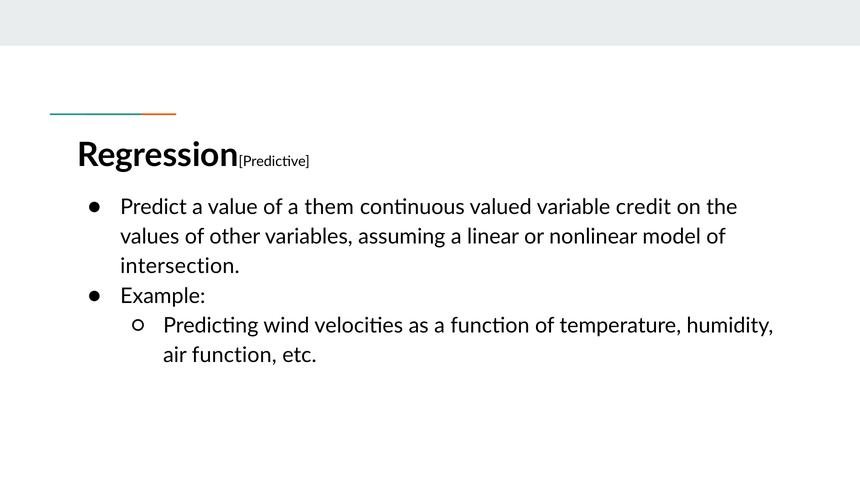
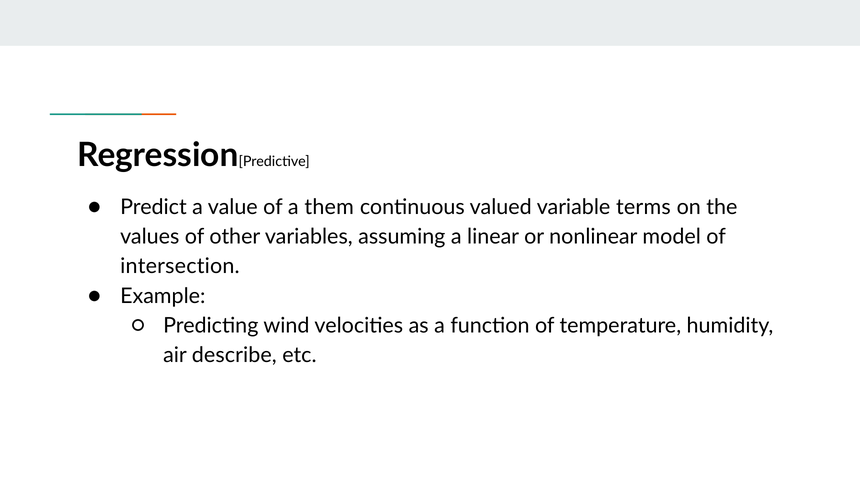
credit: credit -> terms
air function: function -> describe
